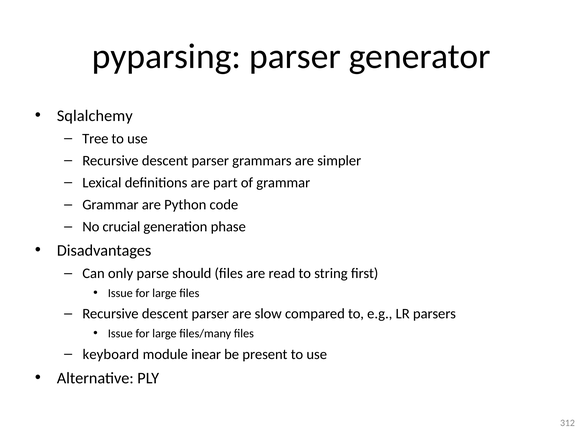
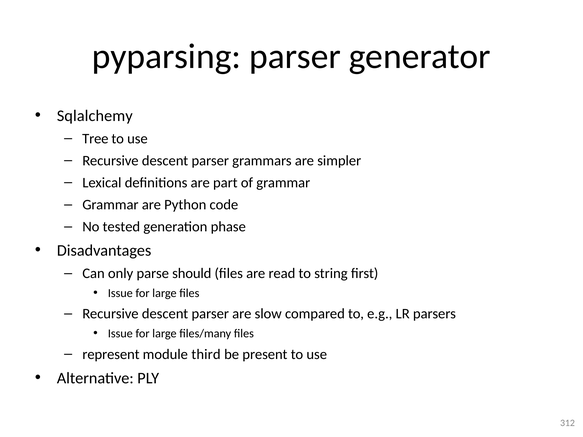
crucial: crucial -> tested
keyboard: keyboard -> represent
inear: inear -> third
